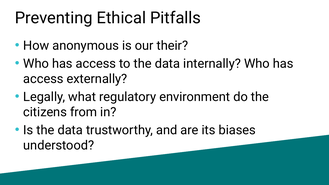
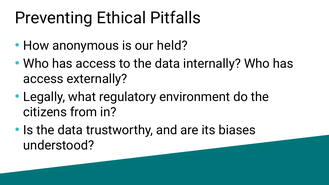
their: their -> held
